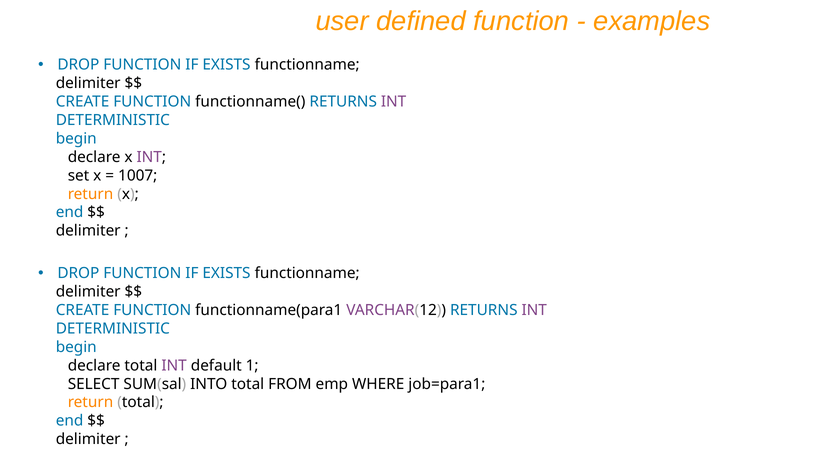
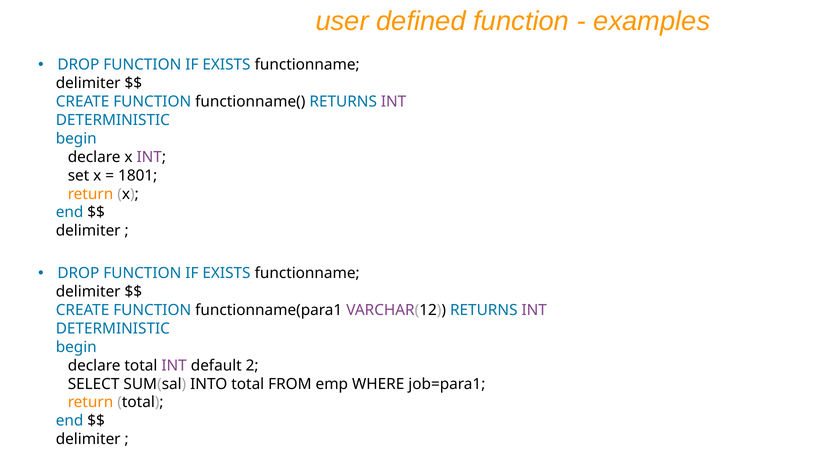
1007: 1007 -> 1801
1: 1 -> 2
